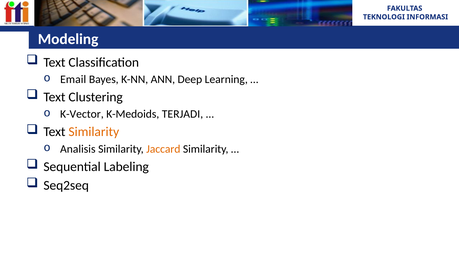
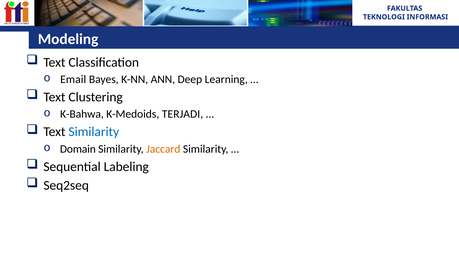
K-Vector: K-Vector -> K-Bahwa
Similarity at (94, 132) colour: orange -> blue
Analisis: Analisis -> Domain
